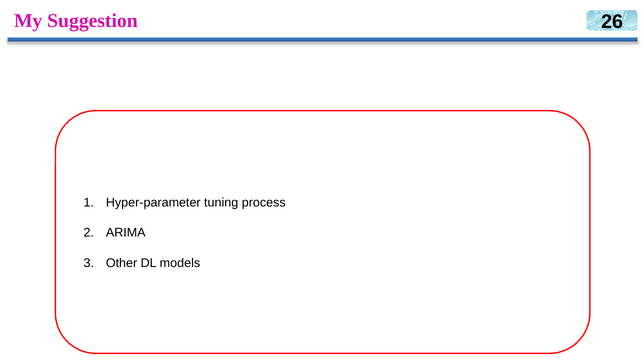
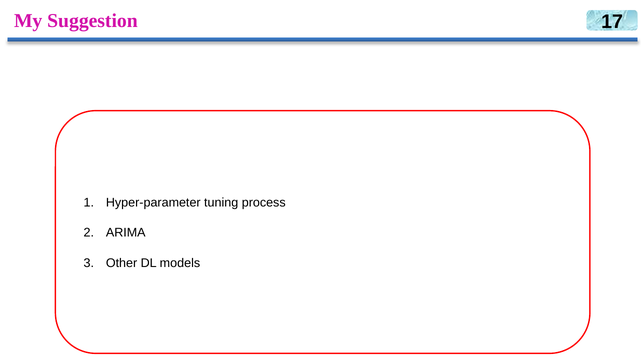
26: 26 -> 17
